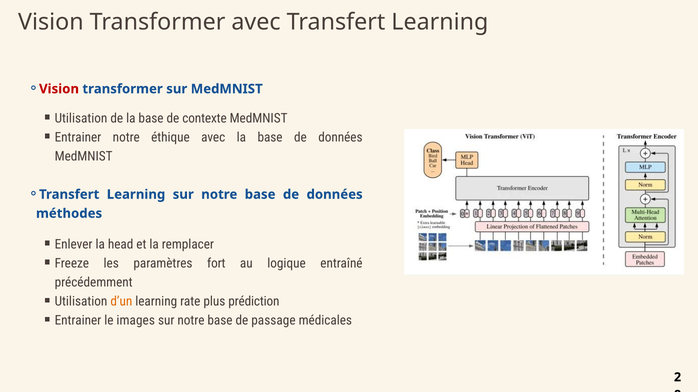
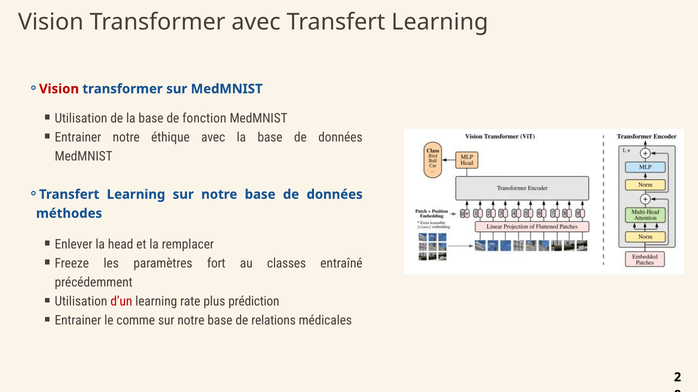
contexte: contexte -> fonction
logique: logique -> classes
d’un colour: orange -> red
images: images -> comme
passage: passage -> relations
